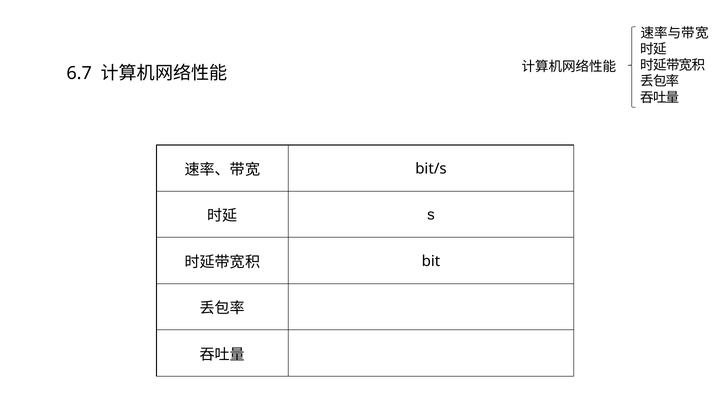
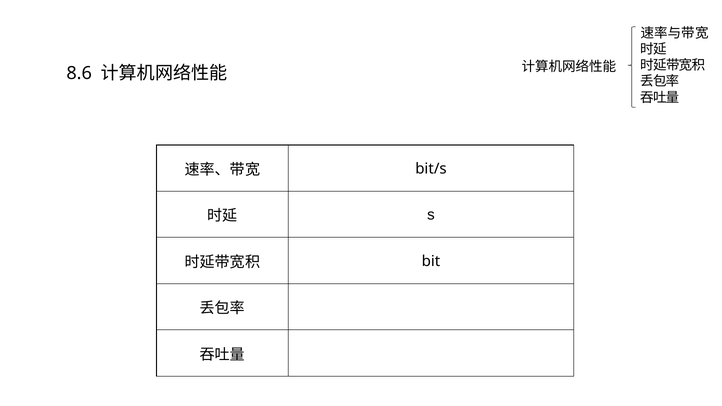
6.7: 6.7 -> 8.6
